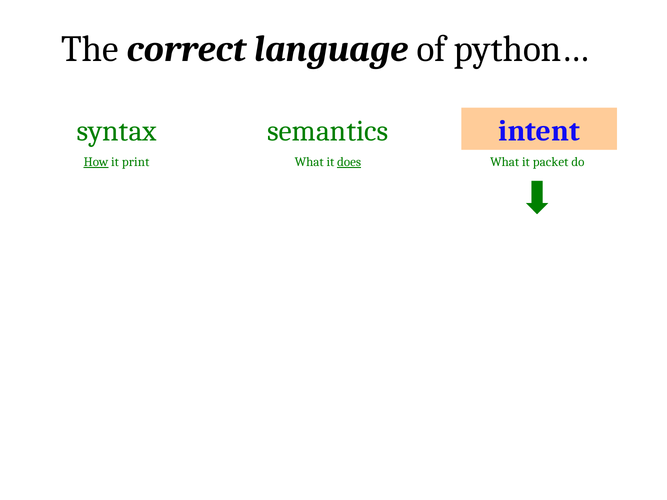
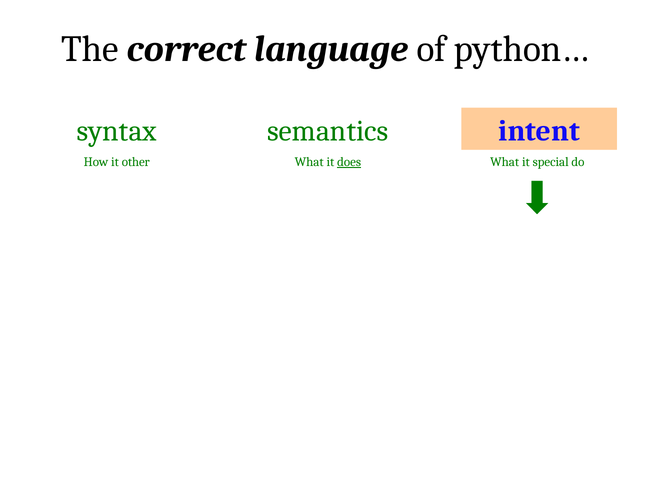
How underline: present -> none
print: print -> other
packet: packet -> special
